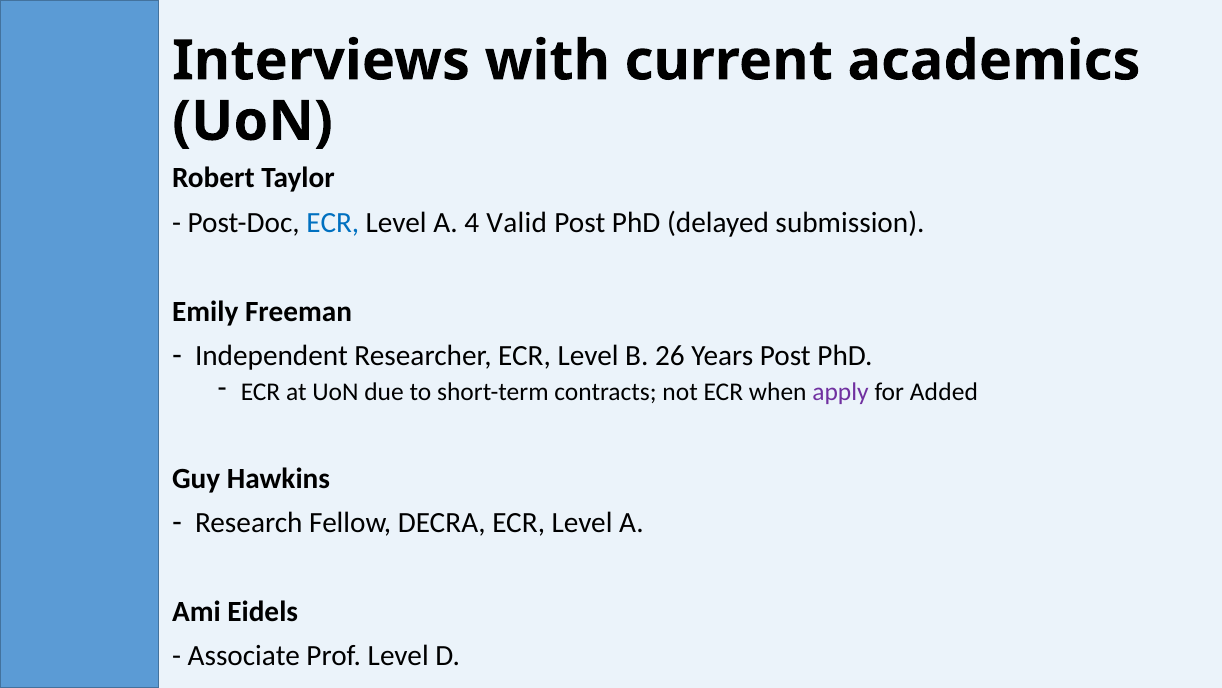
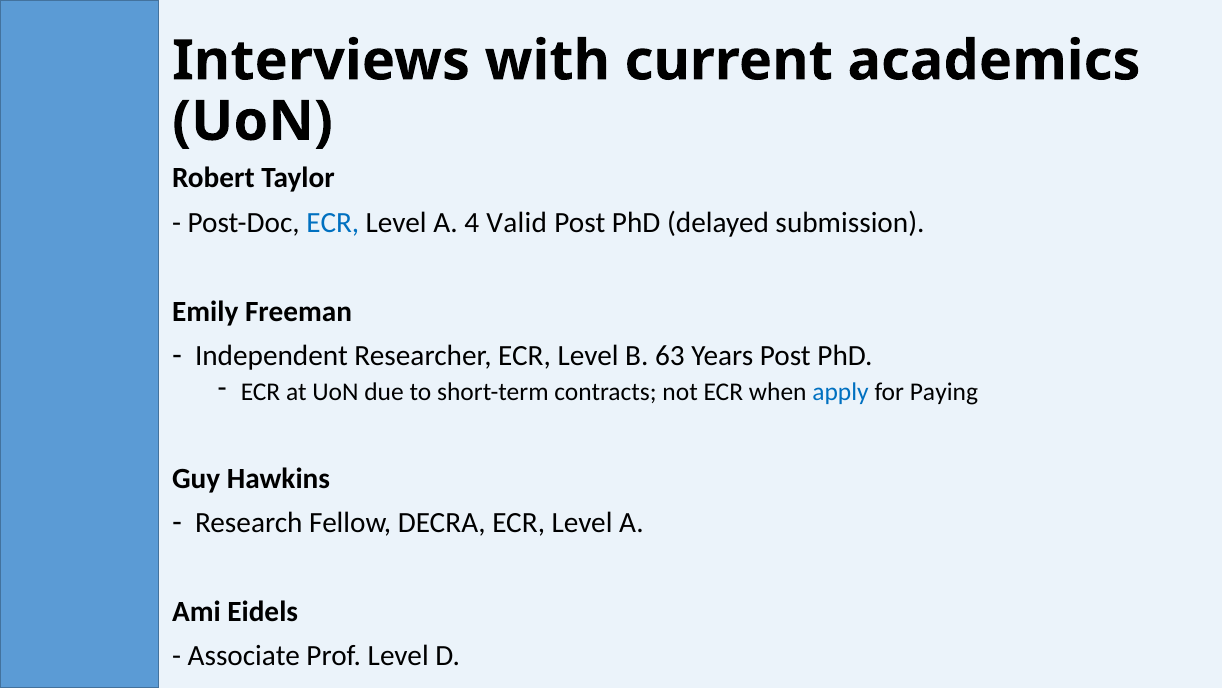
26: 26 -> 63
apply colour: purple -> blue
Added: Added -> Paying
